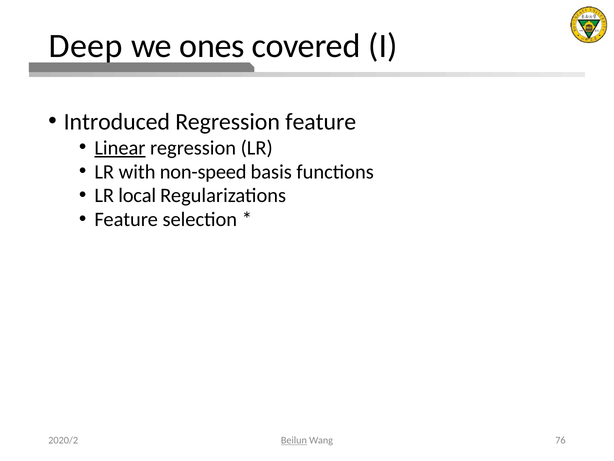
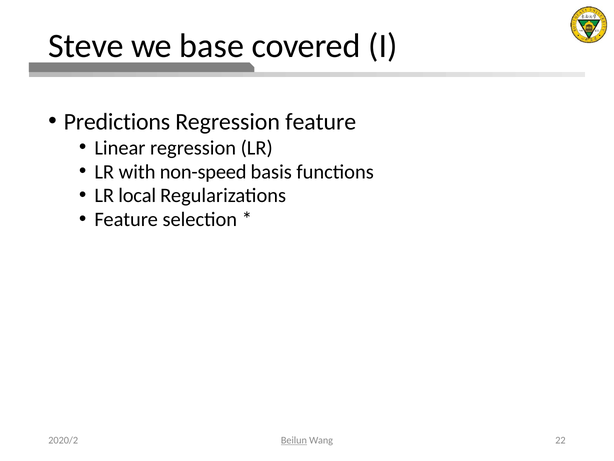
Deep: Deep -> Steve
ones: ones -> base
Introduced: Introduced -> Predictions
Linear underline: present -> none
76: 76 -> 22
